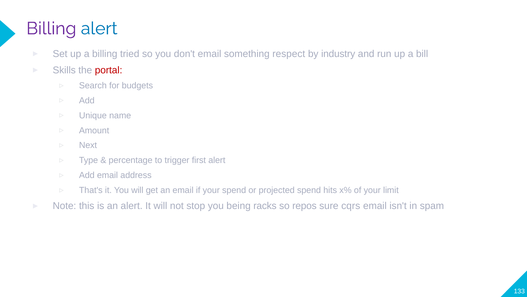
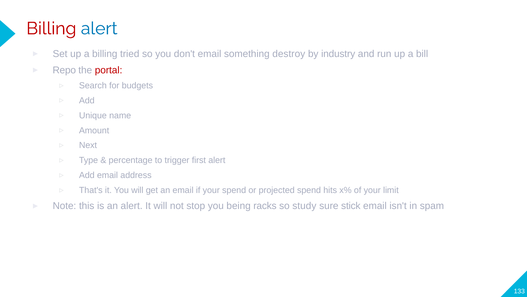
Billing at (51, 28) colour: purple -> red
respect: respect -> destroy
Skills: Skills -> Repo
repos: repos -> study
cqrs: cqrs -> stick
